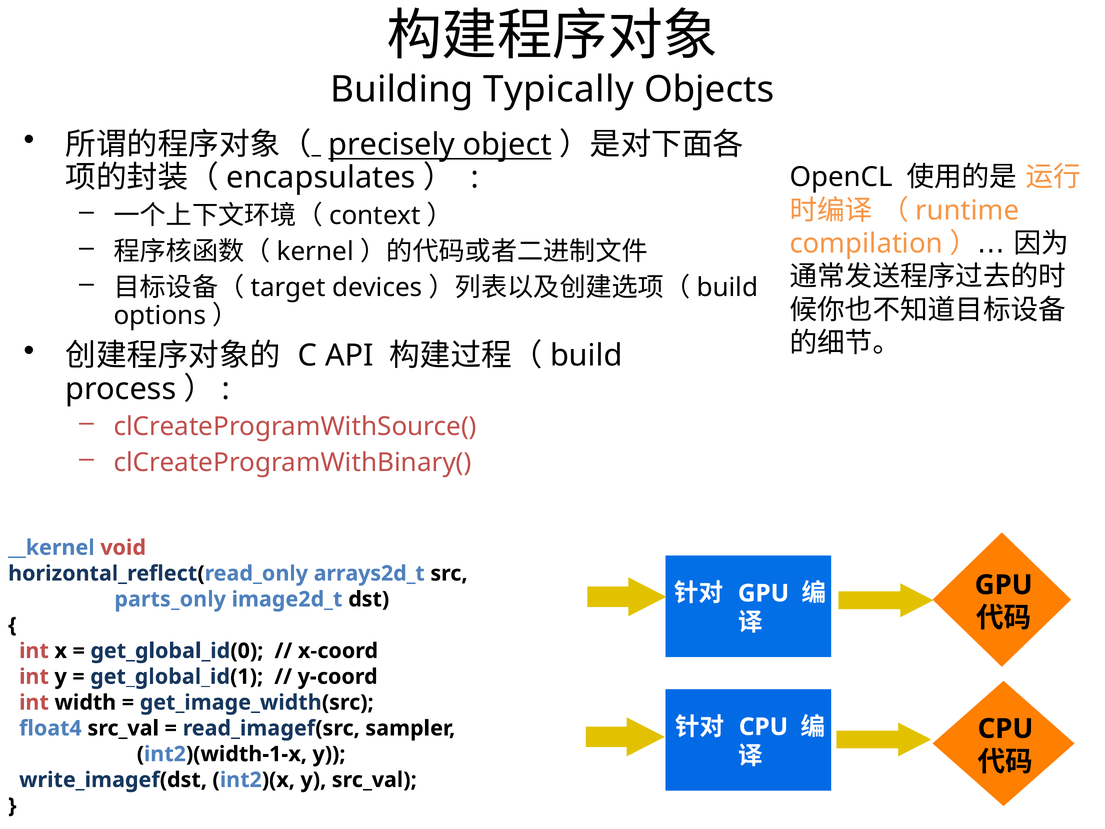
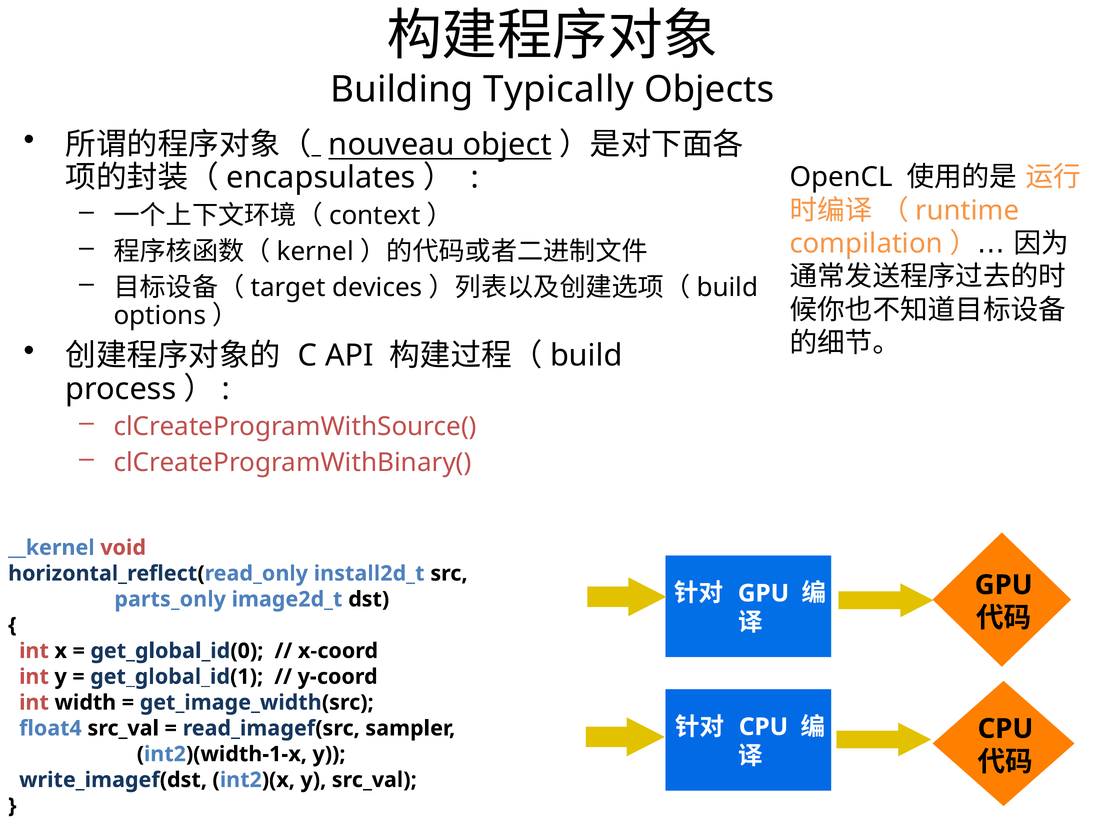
precisely: precisely -> nouveau
arrays2d_t: arrays2d_t -> install2d_t
